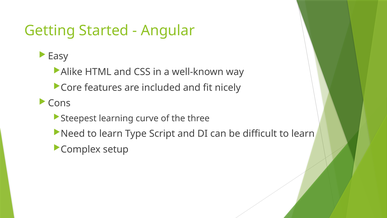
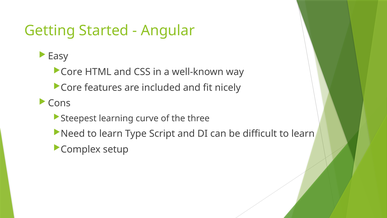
Alike at (72, 72): Alike -> Core
